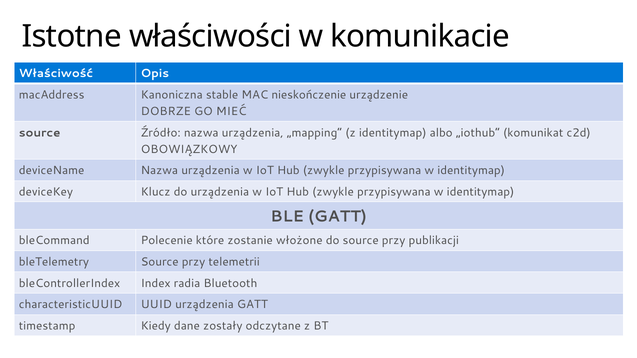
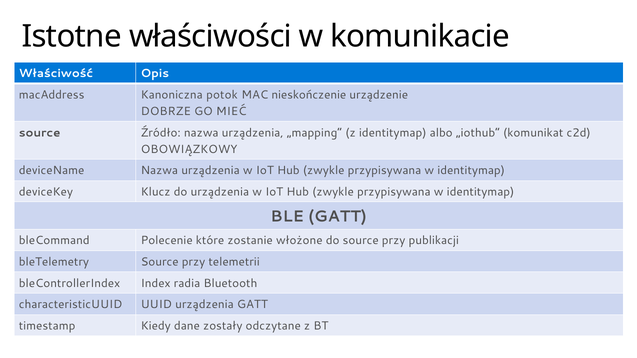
stable: stable -> potok
